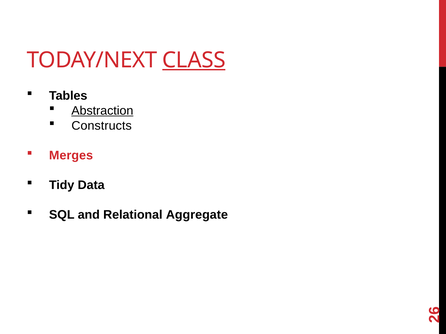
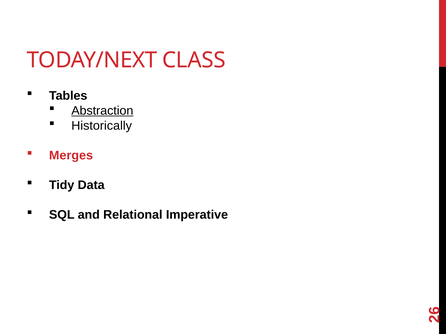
CLASS underline: present -> none
Constructs: Constructs -> Historically
Aggregate: Aggregate -> Imperative
